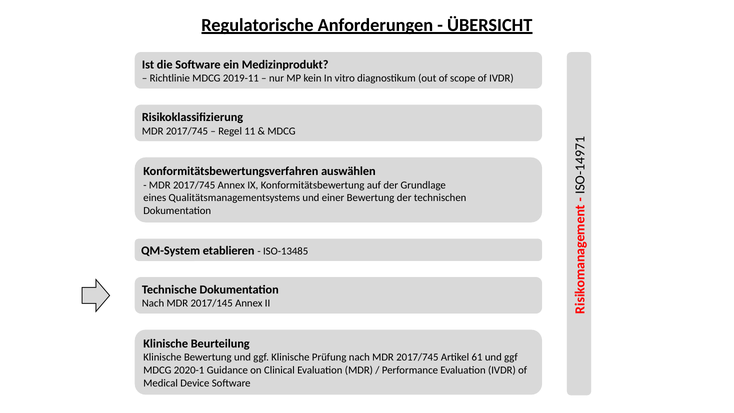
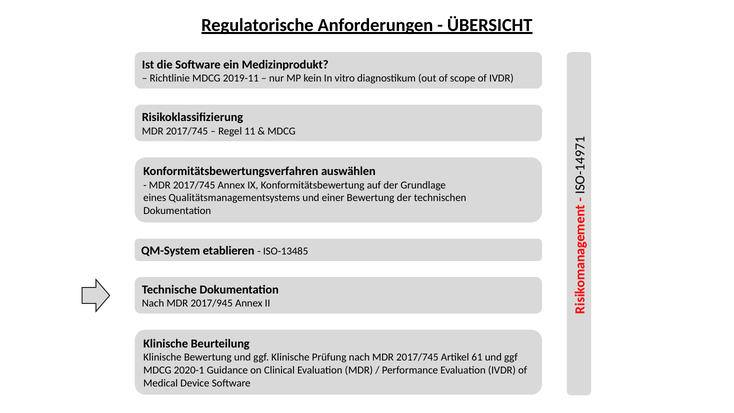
2017/145: 2017/145 -> 2017/945
